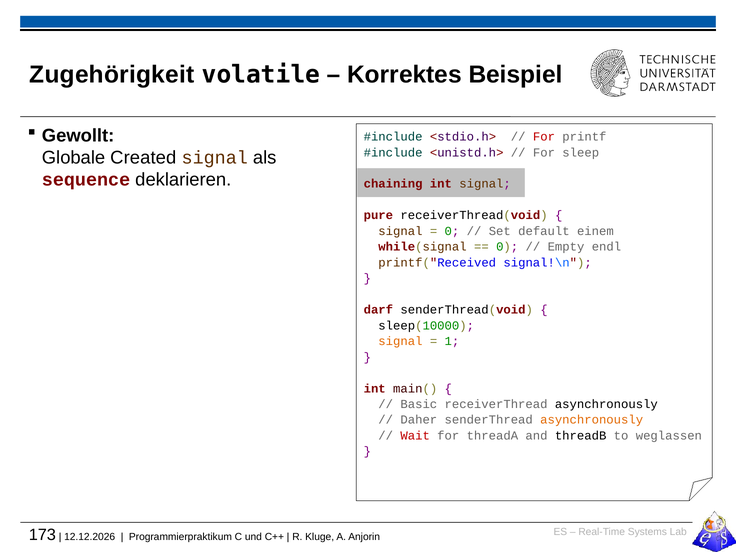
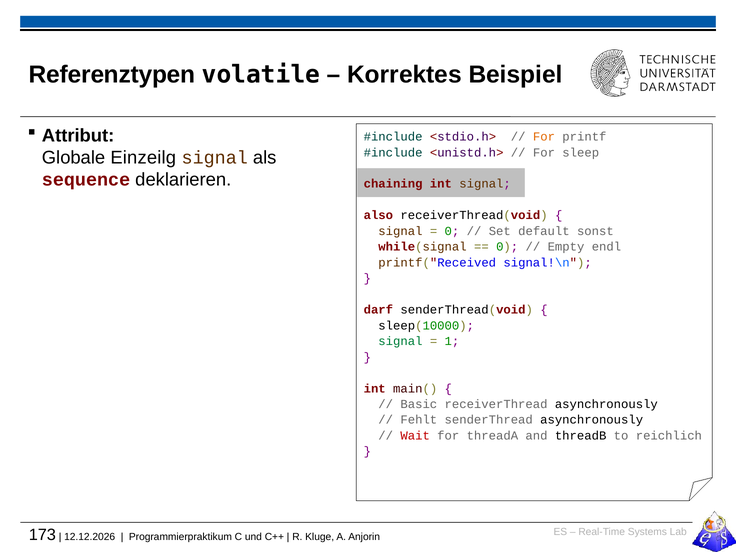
Zugehörigkeit: Zugehörigkeit -> Referenztypen
Gewollt: Gewollt -> Attribut
For at (544, 137) colour: red -> orange
Created: Created -> Einzeilg
pure: pure -> also
einem: einem -> sonst
signal at (400, 341) colour: orange -> green
Daher: Daher -> Fehlt
asynchronously at (592, 420) colour: orange -> black
weglassen: weglassen -> reichlich
